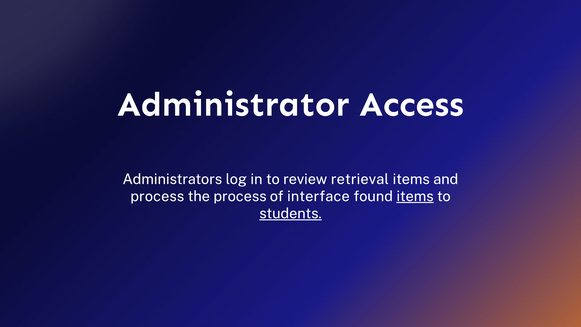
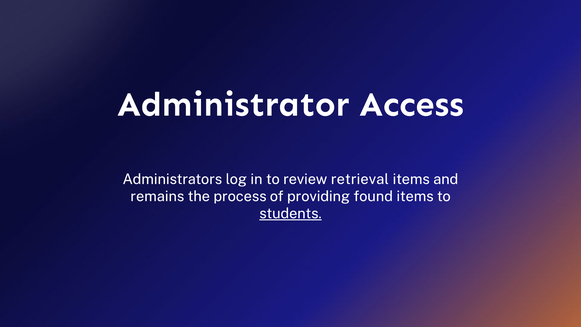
process at (157, 196): process -> remains
interface: interface -> providing
items at (415, 196) underline: present -> none
